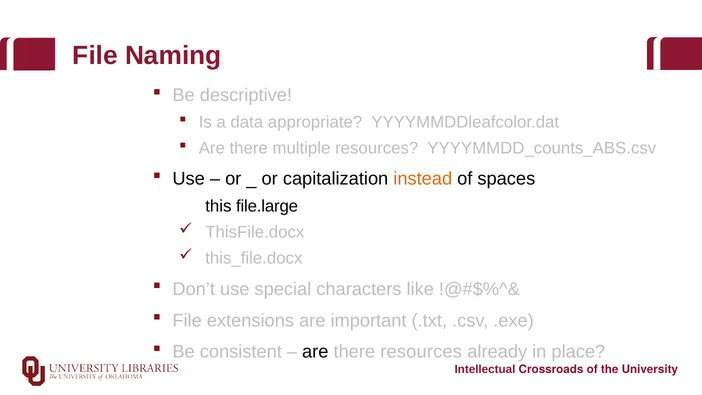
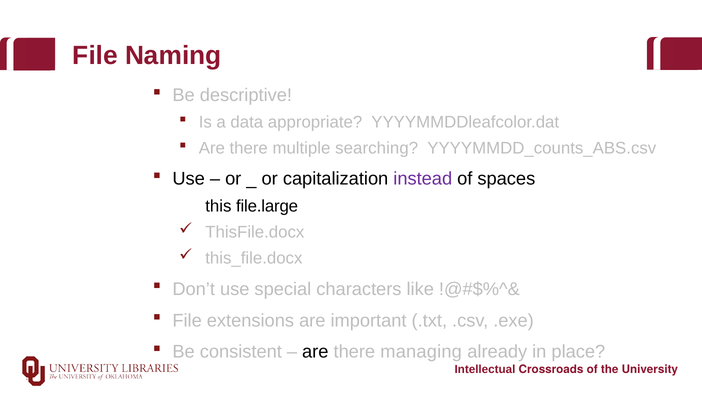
multiple resources: resources -> searching
instead colour: orange -> purple
there resources: resources -> managing
